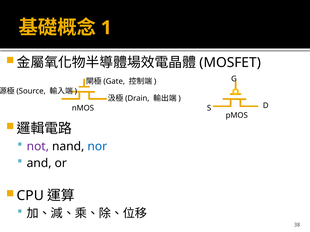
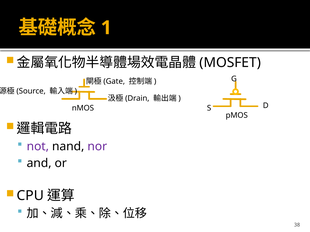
nor colour: blue -> purple
